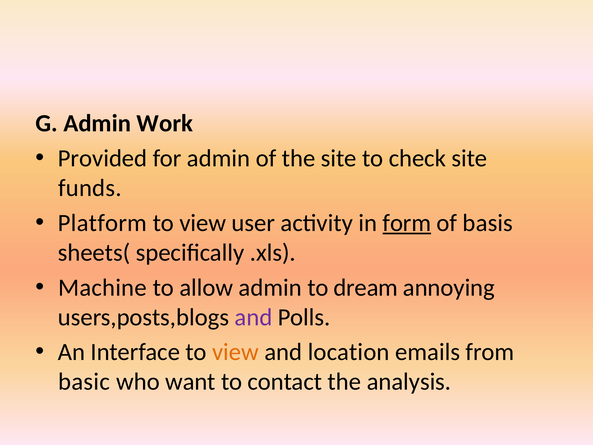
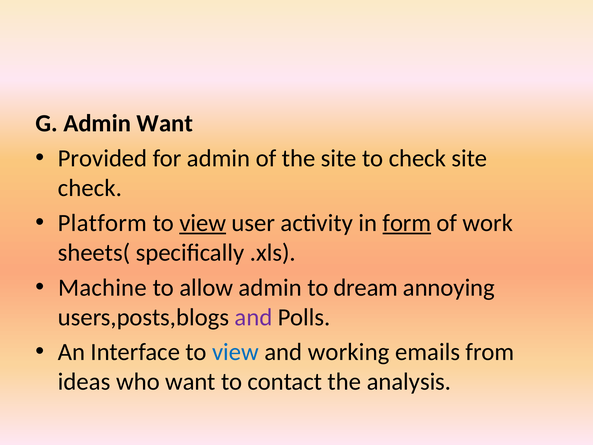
Admin Work: Work -> Want
funds at (90, 188): funds -> check
view at (203, 223) underline: none -> present
basis: basis -> work
view at (236, 352) colour: orange -> blue
location: location -> working
basic: basic -> ideas
